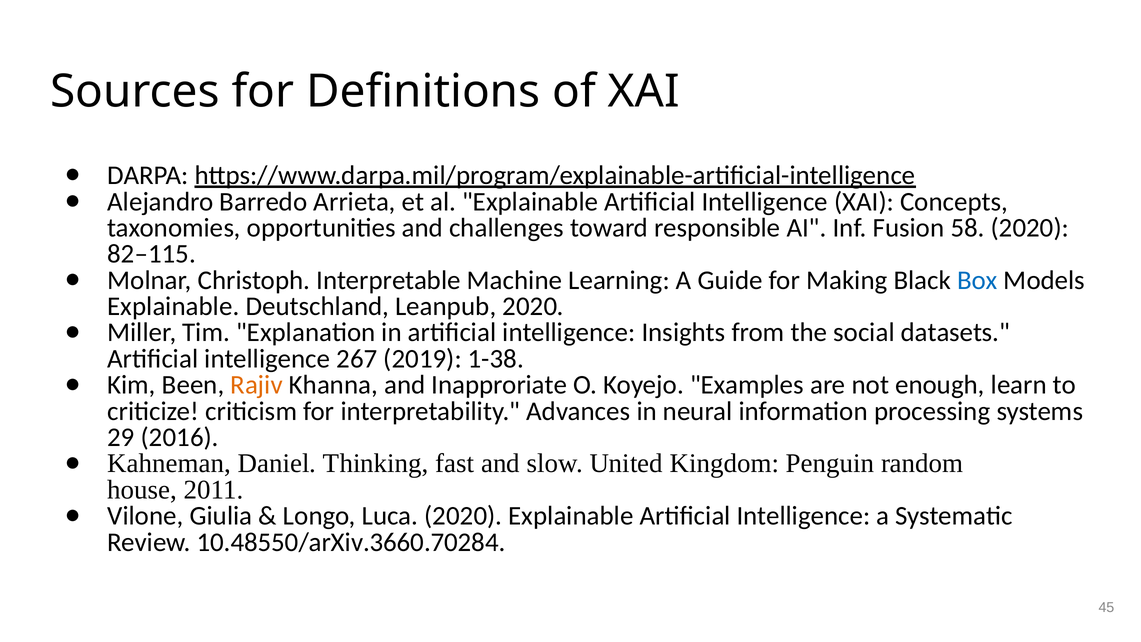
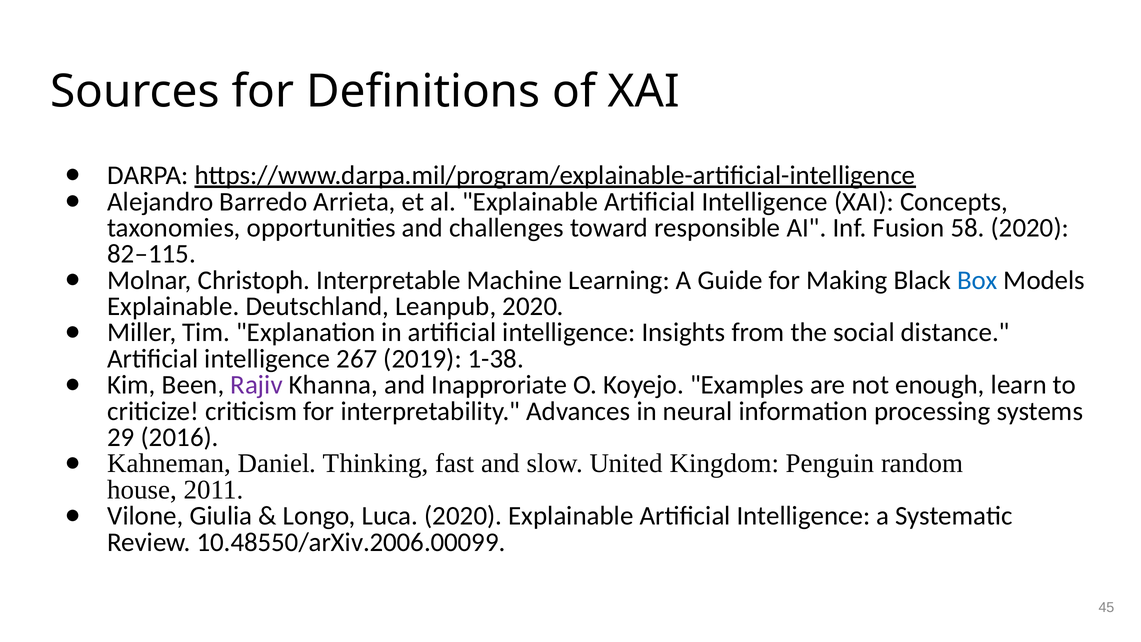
datasets: datasets -> distance
Rajiv colour: orange -> purple
10.48550/arXiv.3660.70284: 10.48550/arXiv.3660.70284 -> 10.48550/arXiv.2006.00099
